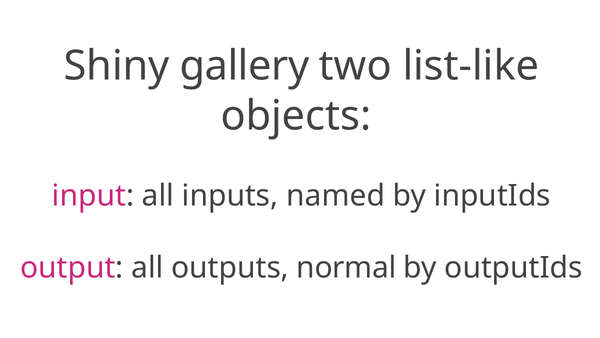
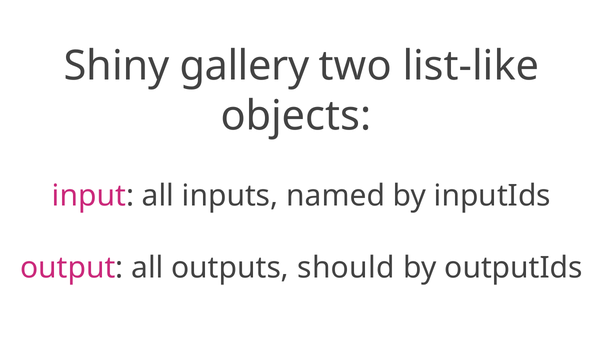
normal: normal -> should
